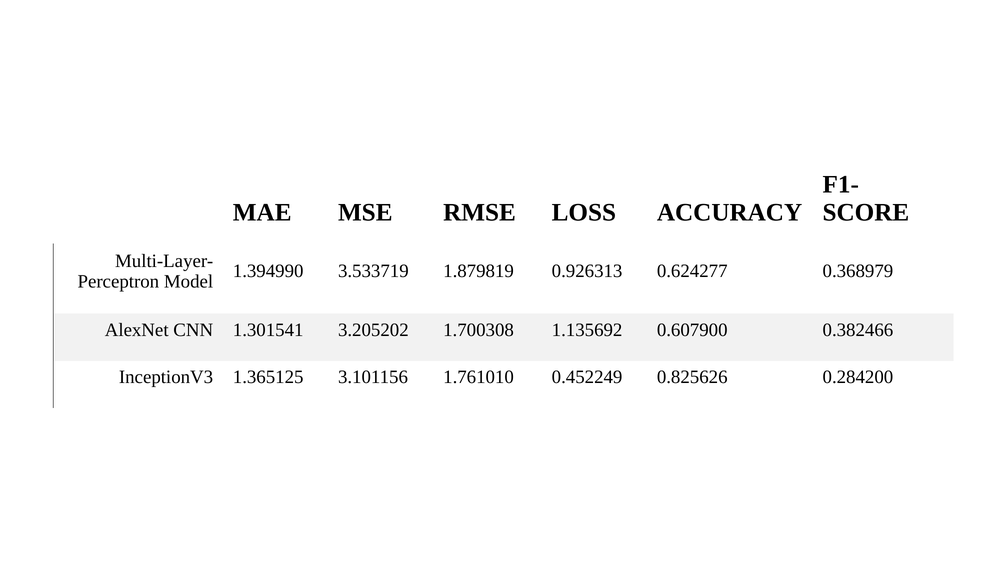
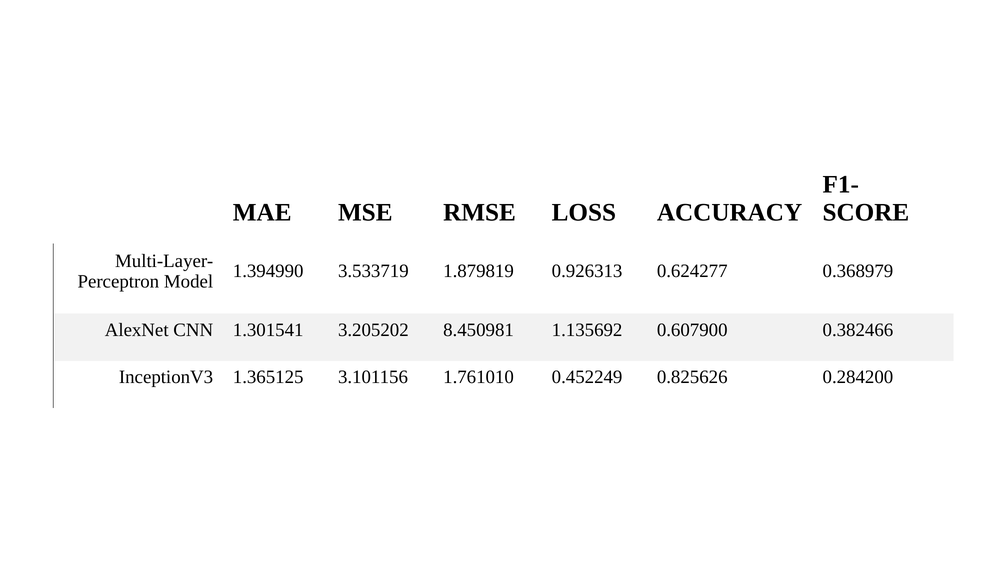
1.700308: 1.700308 -> 8.450981
